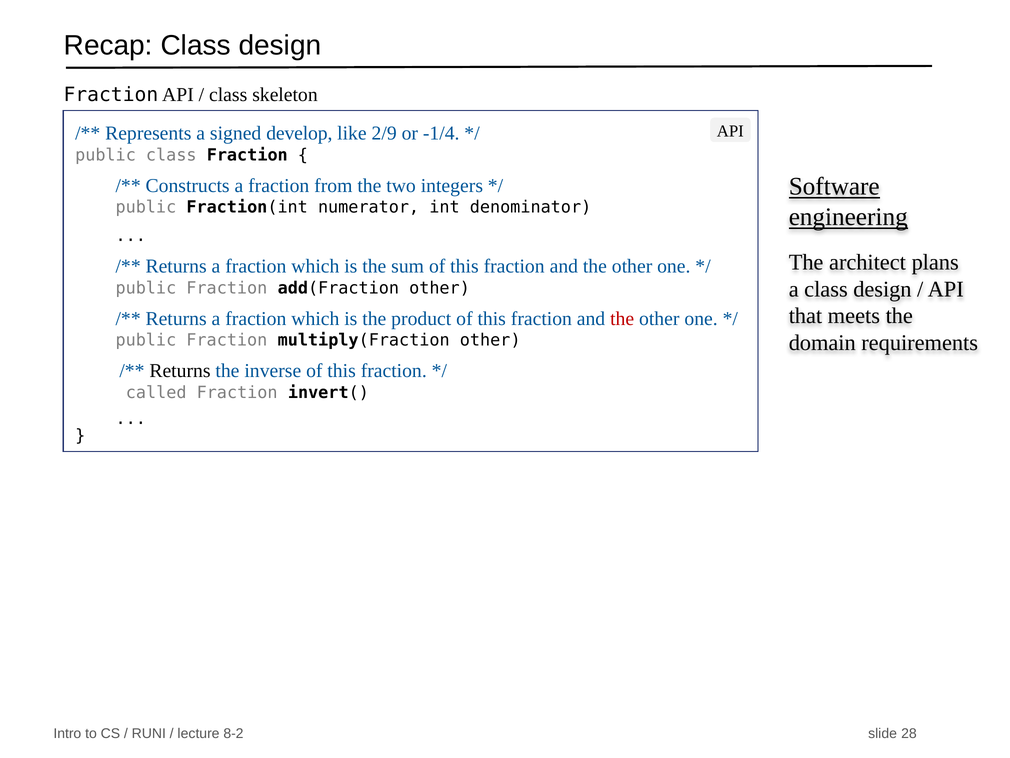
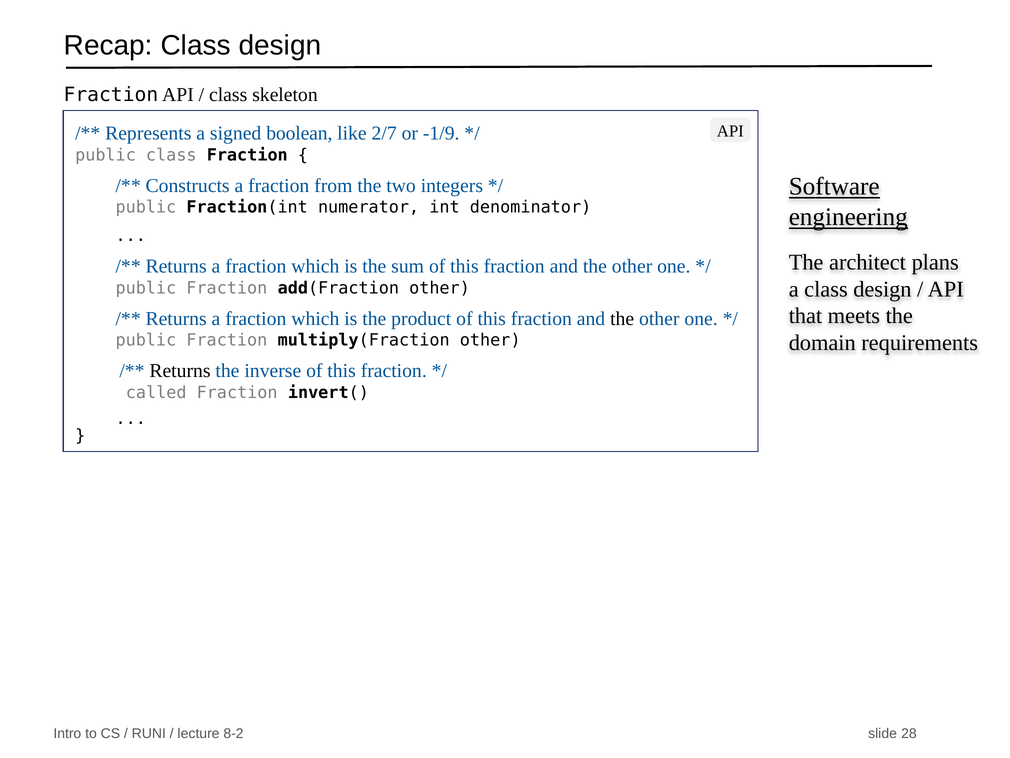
develop: develop -> boolean
2/9: 2/9 -> 2/7
-1/4: -1/4 -> -1/9
the at (622, 318) colour: red -> black
